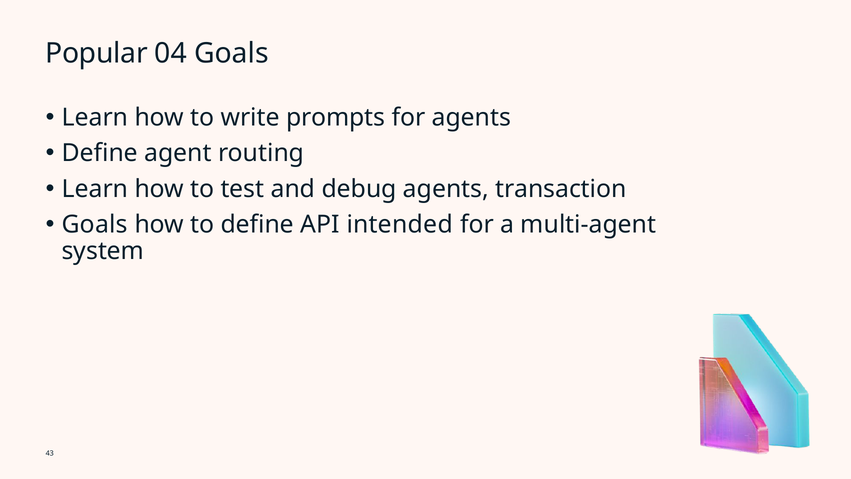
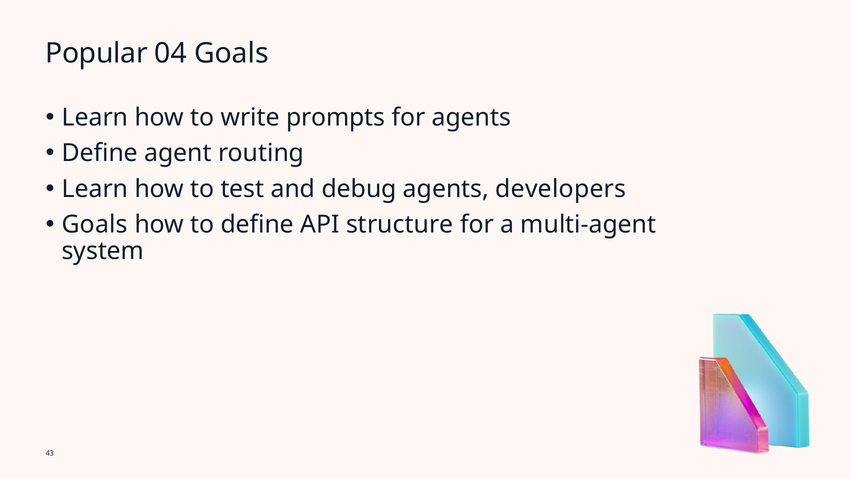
transaction: transaction -> developers
intended: intended -> structure
